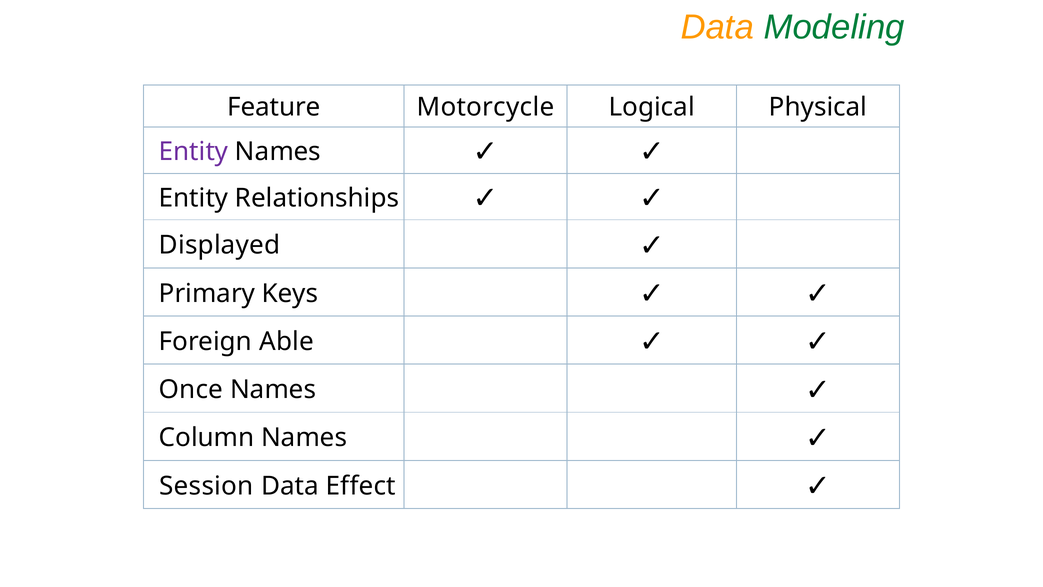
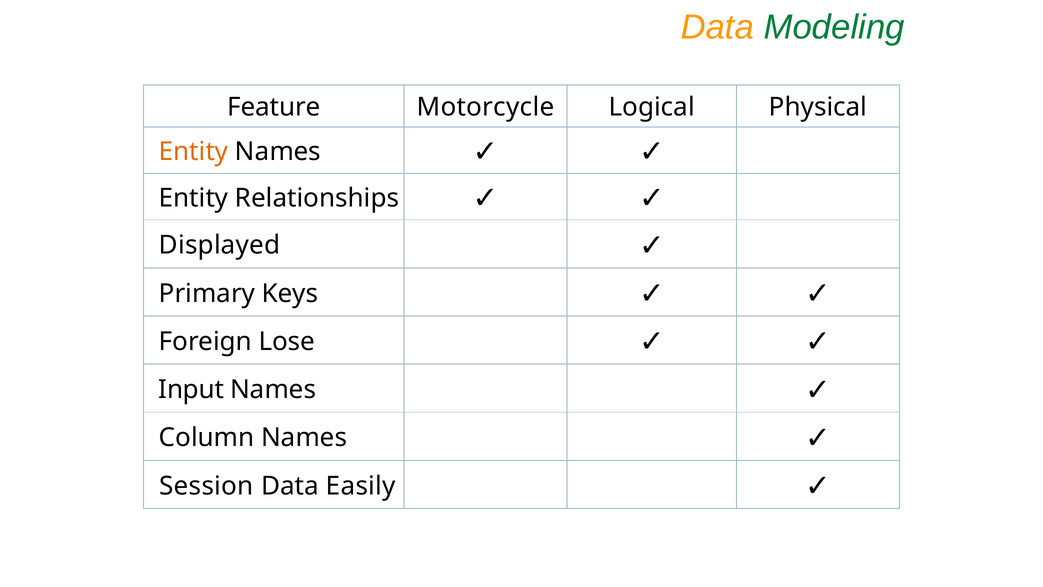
Entity at (194, 152) colour: purple -> orange
Able: Able -> Lose
Once: Once -> Input
Effect: Effect -> Easily
